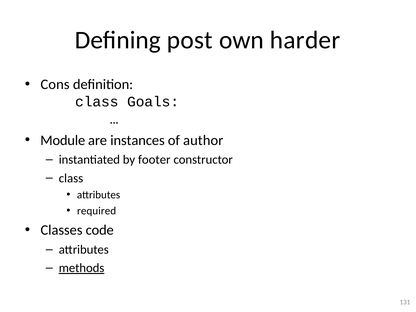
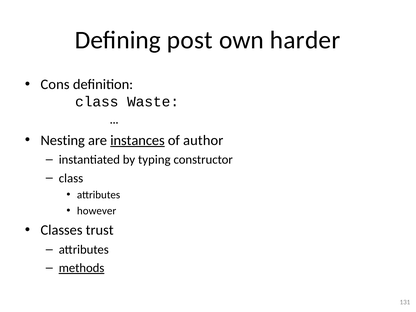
Goals: Goals -> Waste
Module: Module -> Nesting
instances underline: none -> present
footer: footer -> typing
required: required -> however
code: code -> trust
